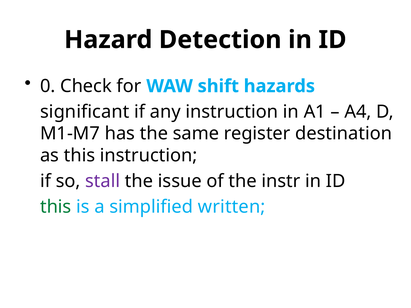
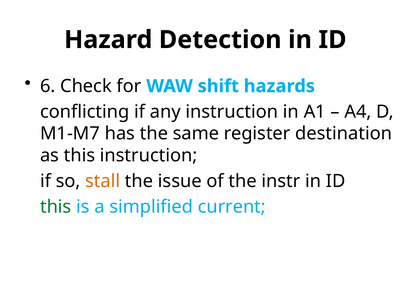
0: 0 -> 6
significant: significant -> conflicting
stall colour: purple -> orange
written: written -> current
